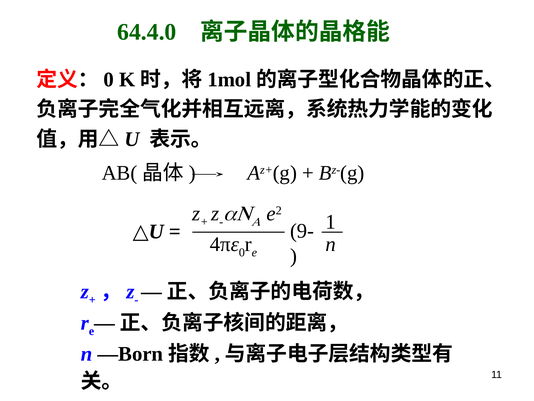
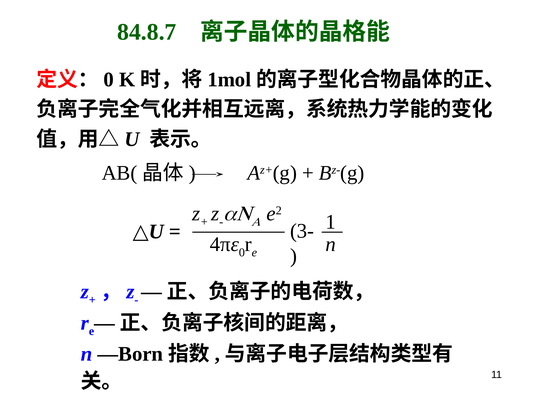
64.4.0: 64.4.0 -> 84.8.7
9-: 9- -> 3-
